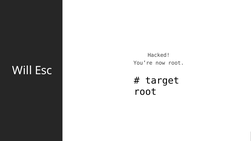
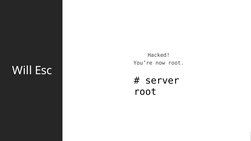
target: target -> server
